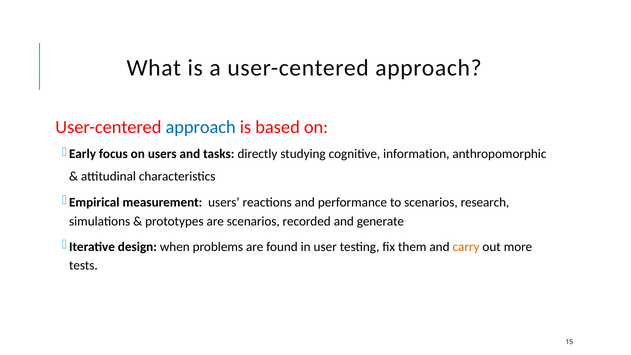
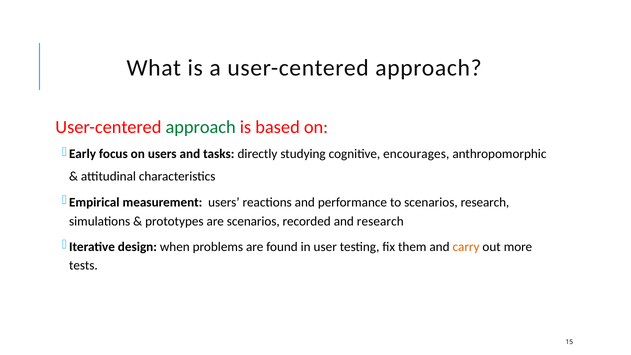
approach at (201, 127) colour: blue -> green
information: information -> encourages
and generate: generate -> research
